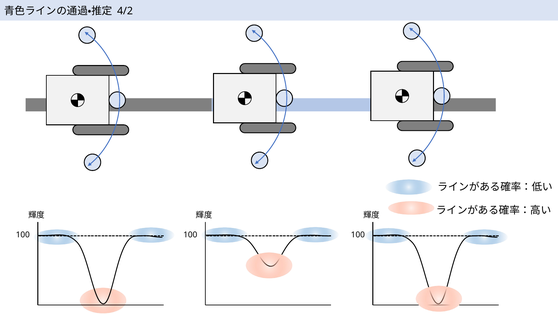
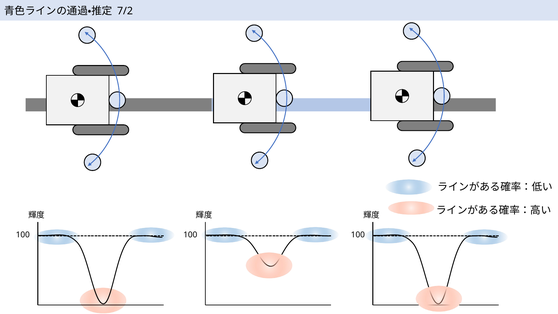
4/2: 4/2 -> 7/2
